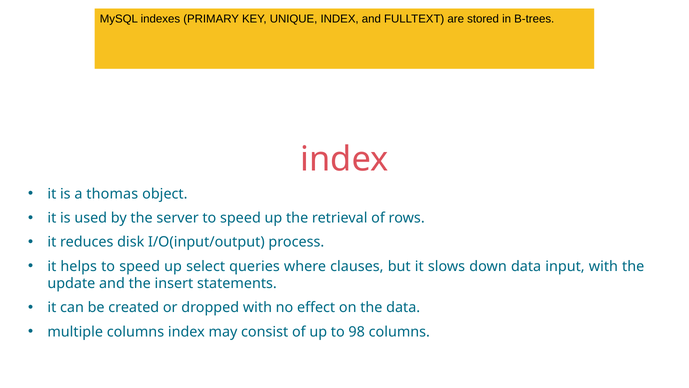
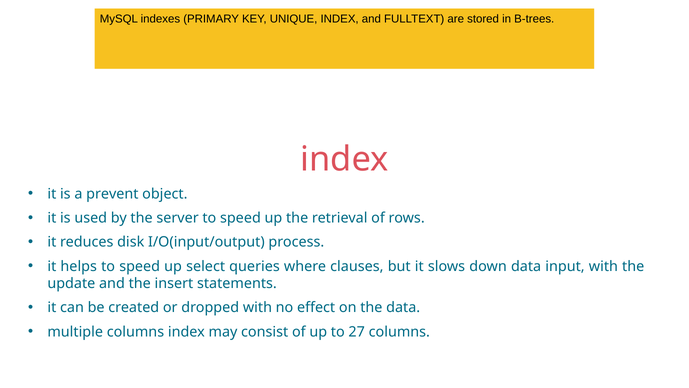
thomas: thomas -> prevent
98: 98 -> 27
